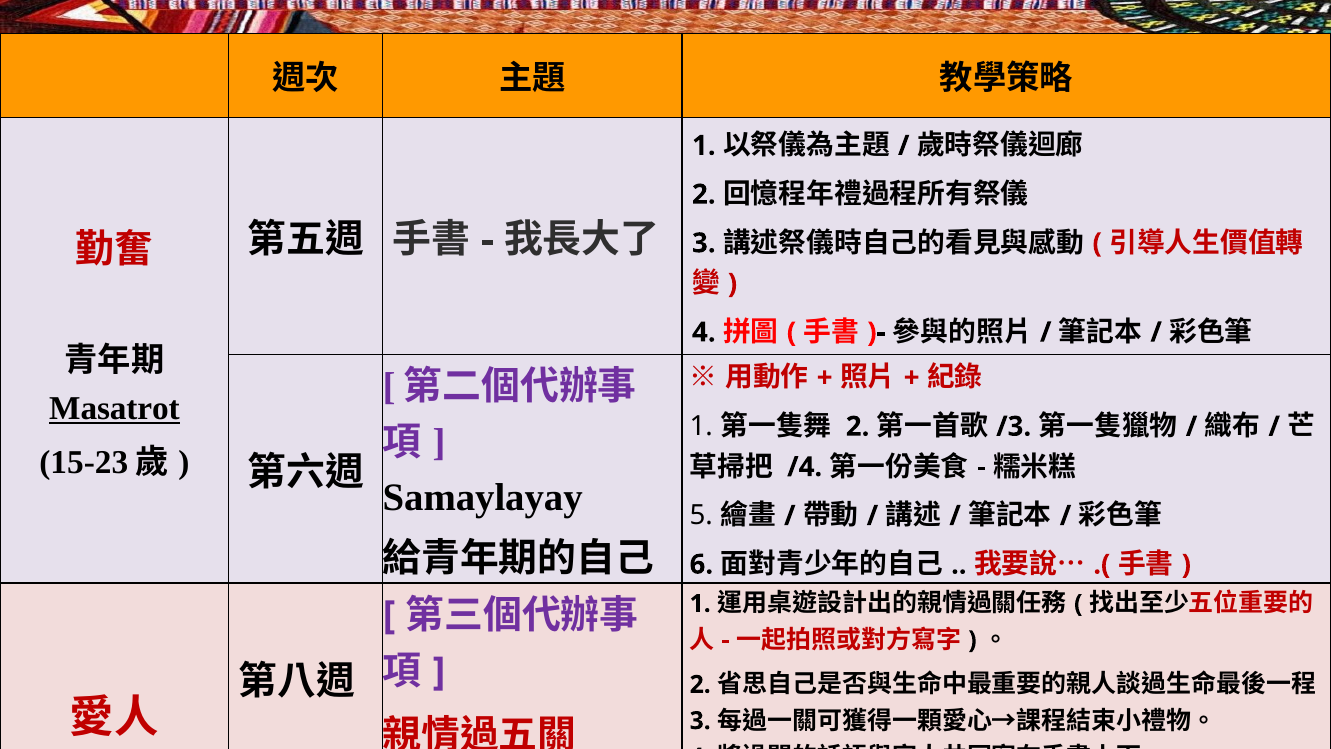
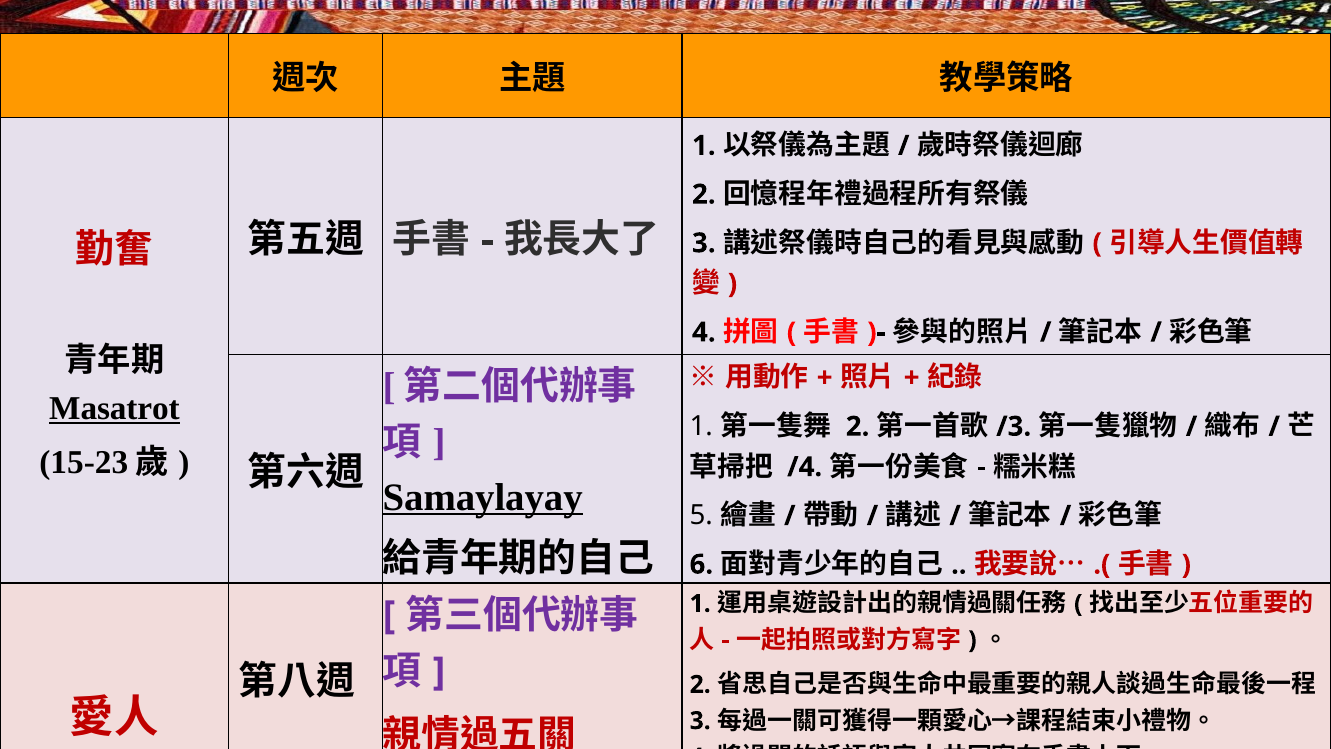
Samaylayay underline: none -> present
